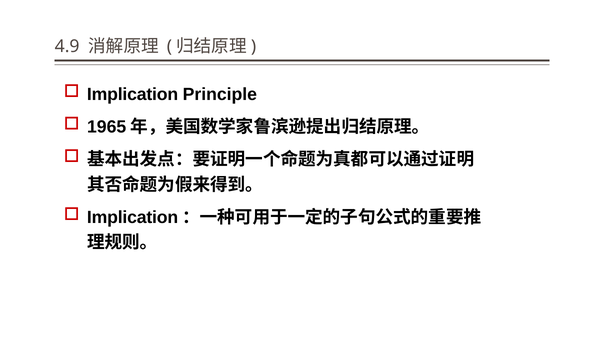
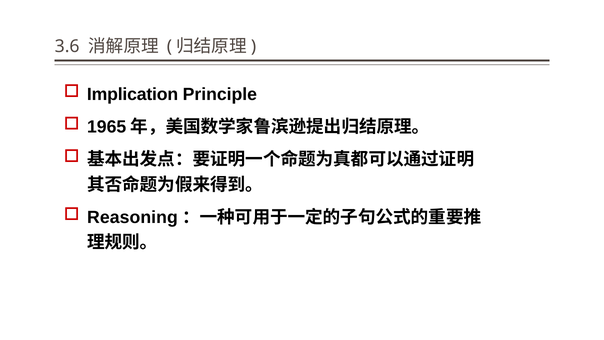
4.9: 4.9 -> 3.6
Implication at (133, 217): Implication -> Reasoning
